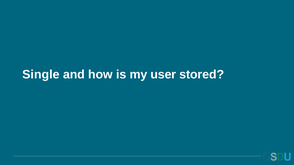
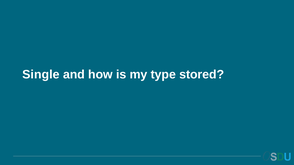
user: user -> type
